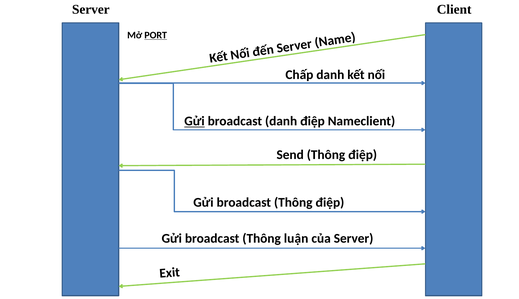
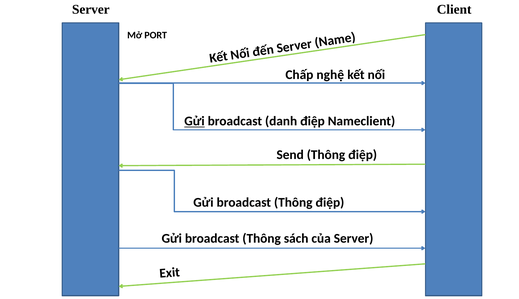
PORT underline: present -> none
Chấp danh: danh -> nghệ
luận: luận -> sách
